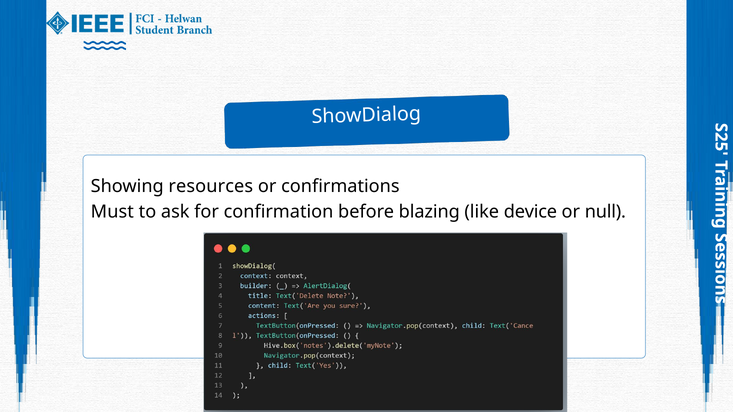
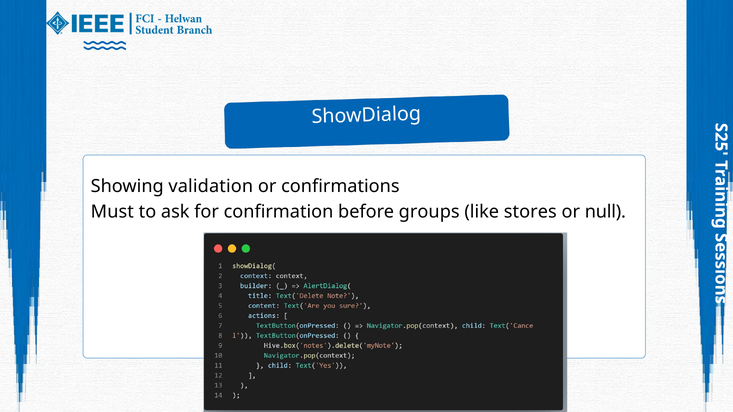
resources: resources -> validation
blazing: blazing -> groups
device: device -> stores
